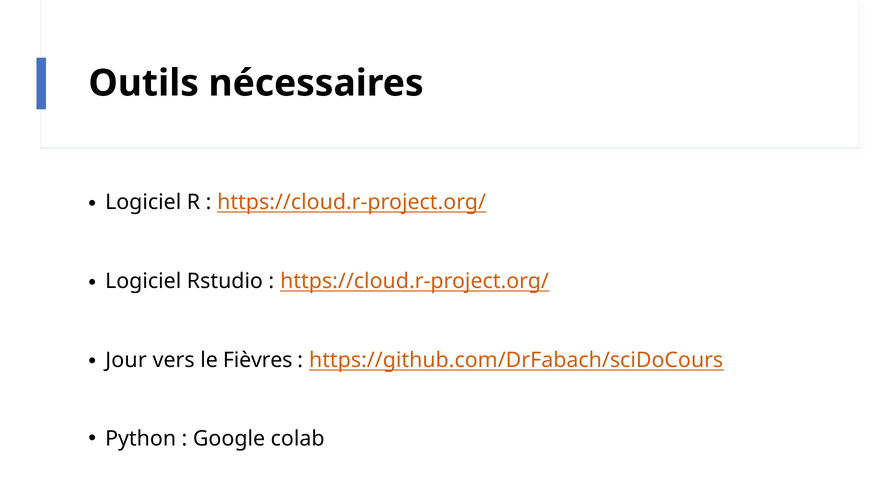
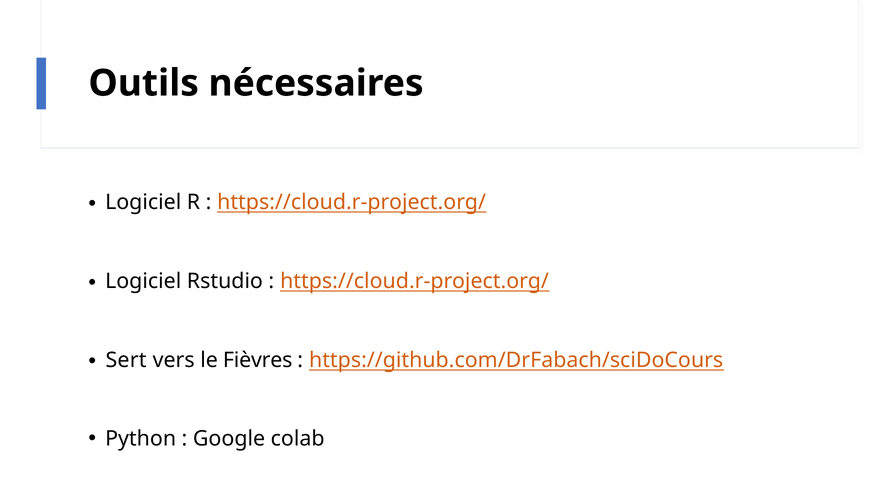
Jour: Jour -> Sert
